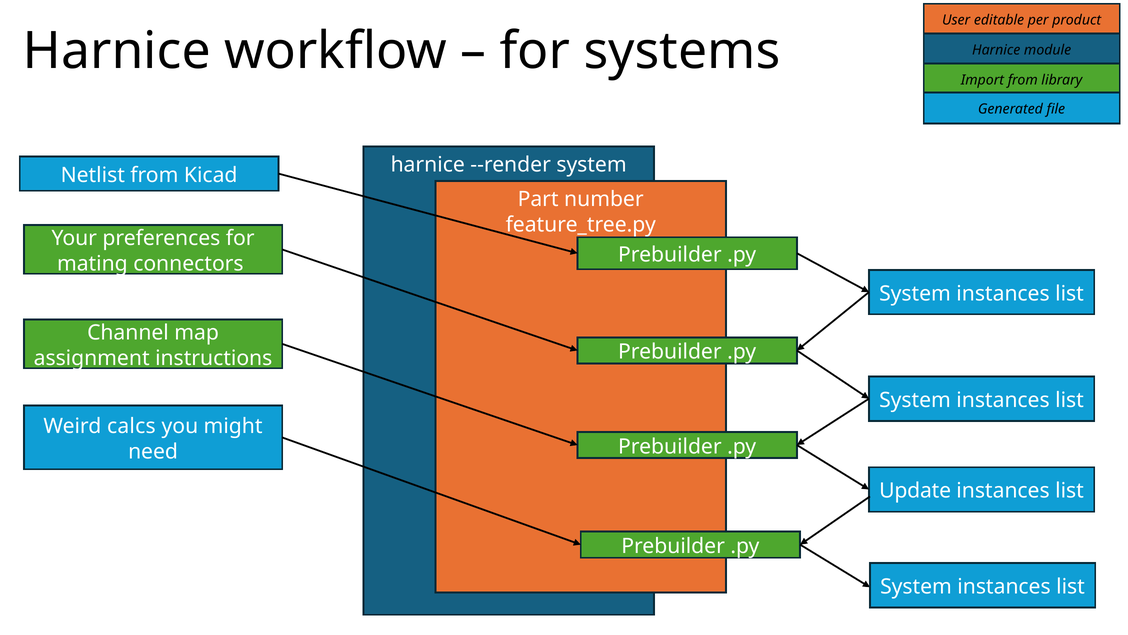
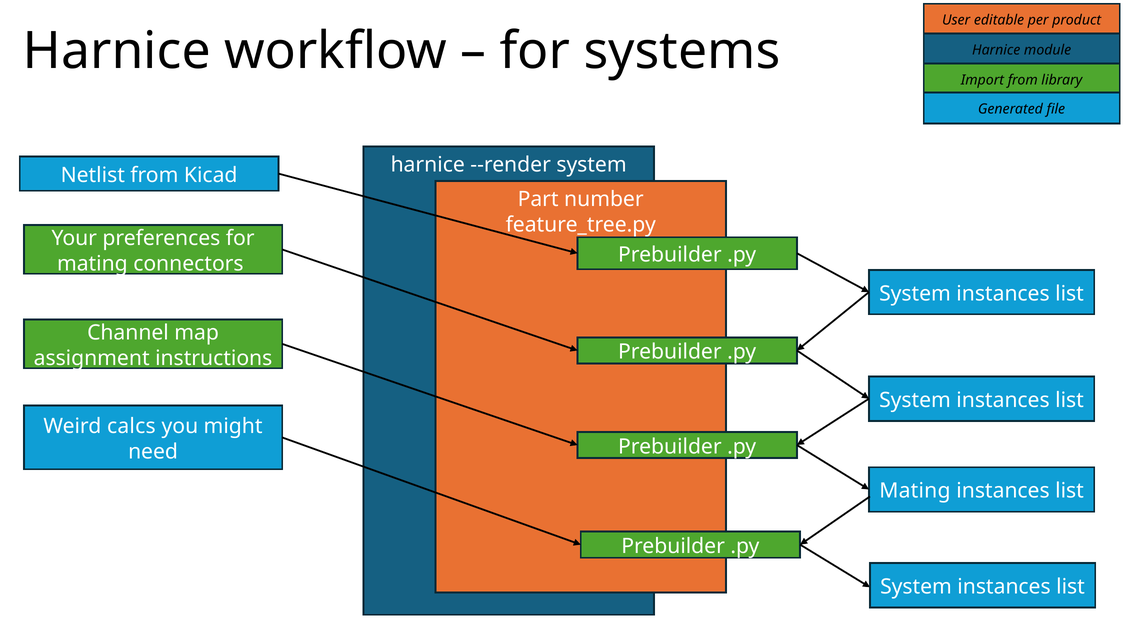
Update at (915, 491): Update -> Mating
